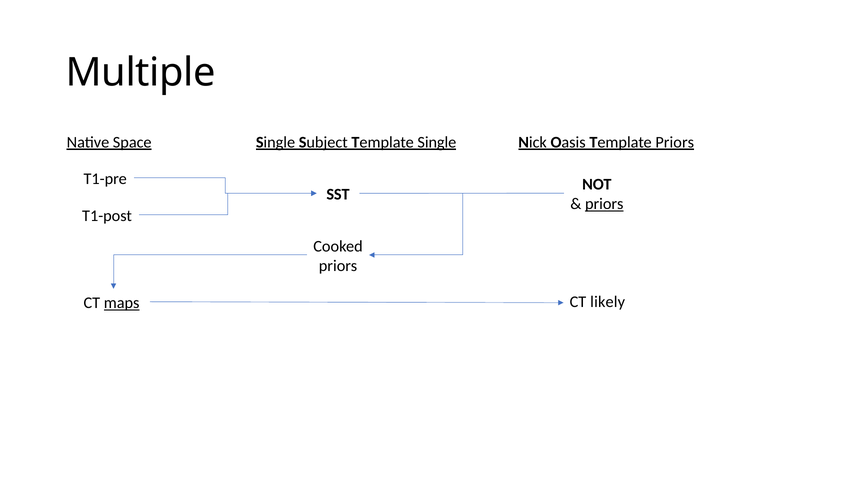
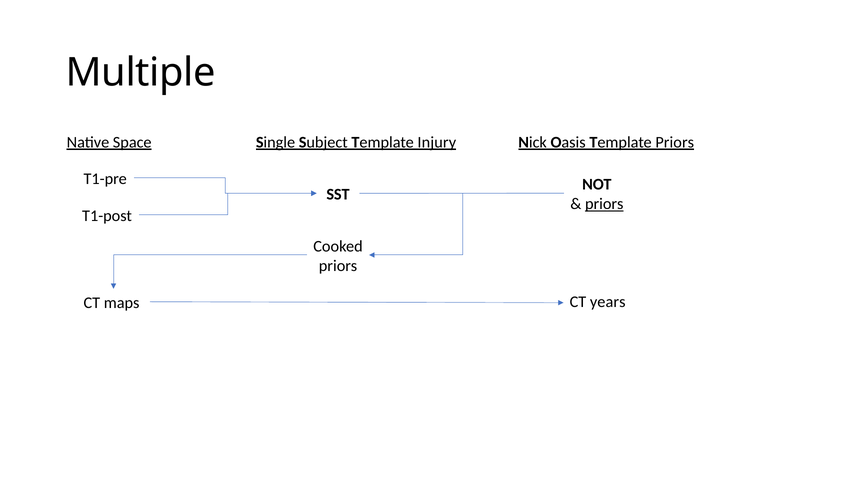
Template Single: Single -> Injury
maps underline: present -> none
likely: likely -> years
